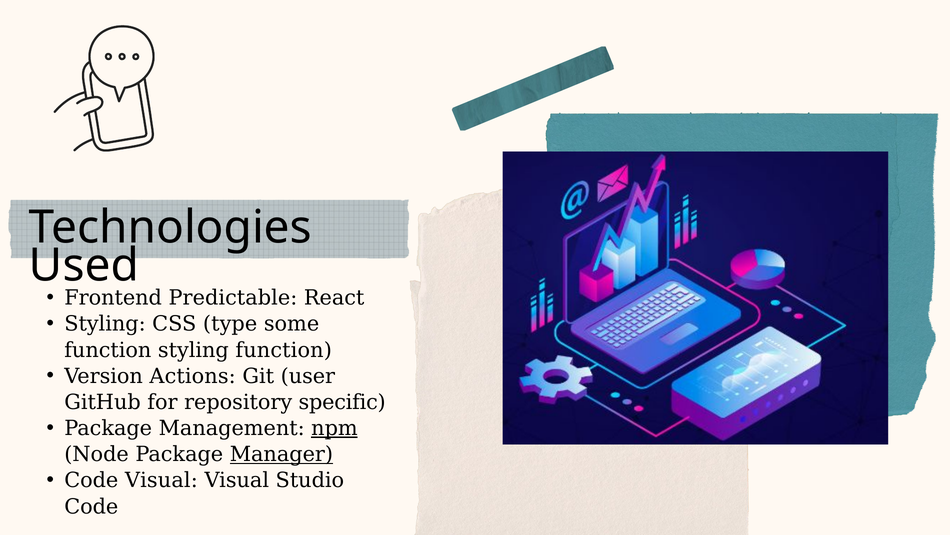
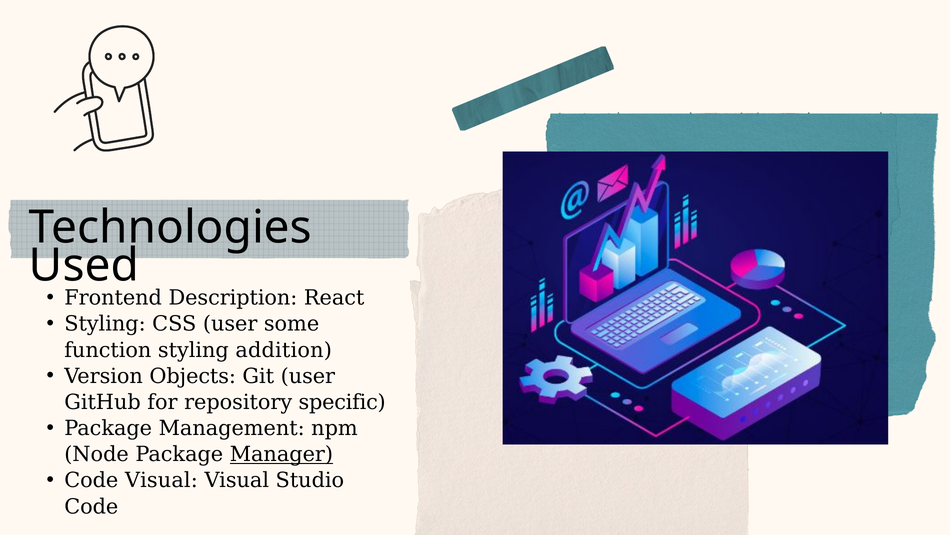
Predictable: Predictable -> Description
CSS type: type -> user
styling function: function -> addition
Actions: Actions -> Objects
npm underline: present -> none
